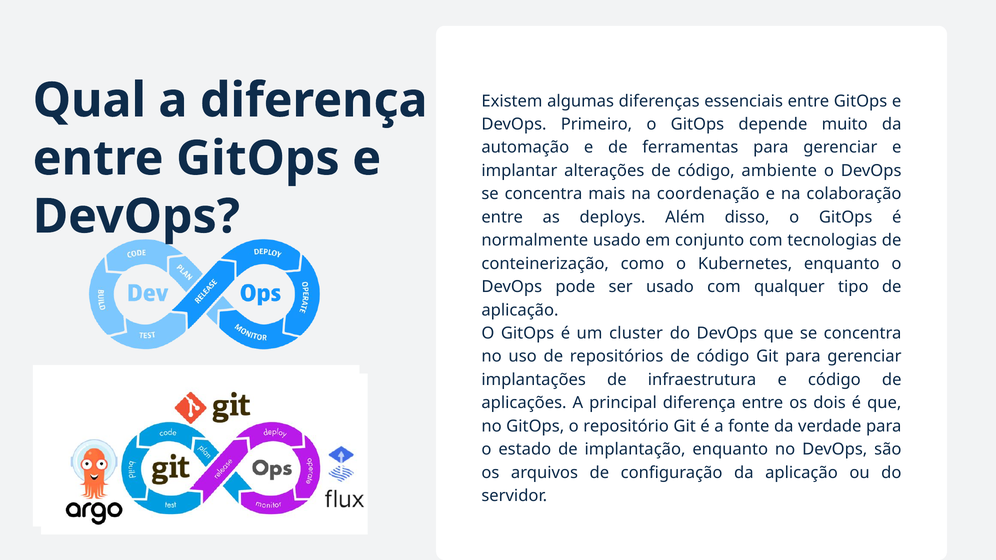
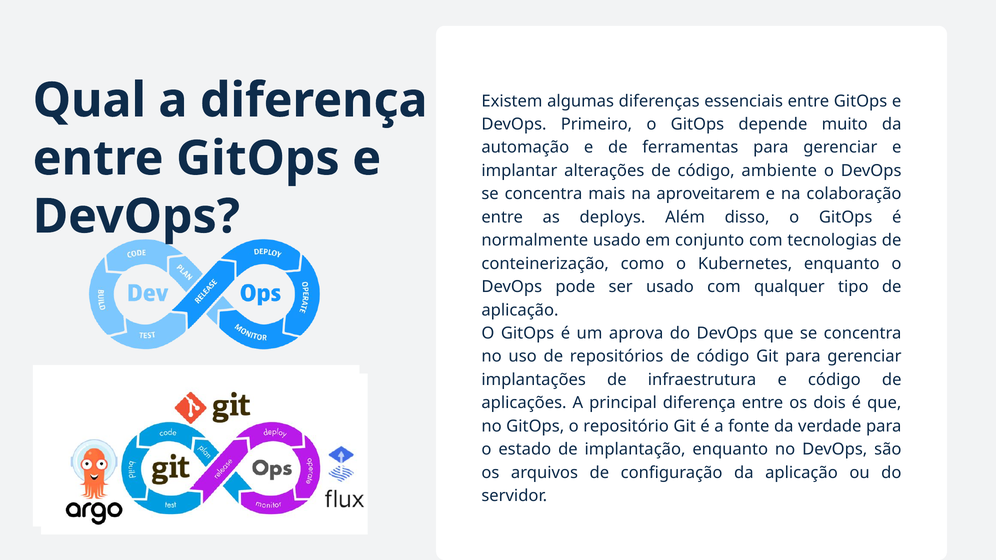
coordenação: coordenação -> aproveitarem
cluster: cluster -> aprova
